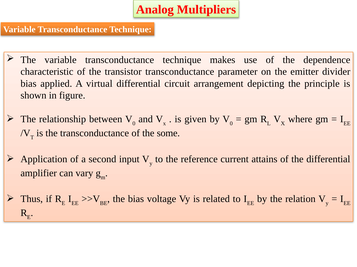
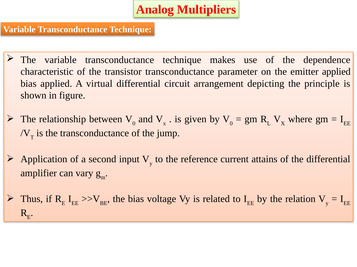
emitter divider: divider -> applied
some: some -> jump
